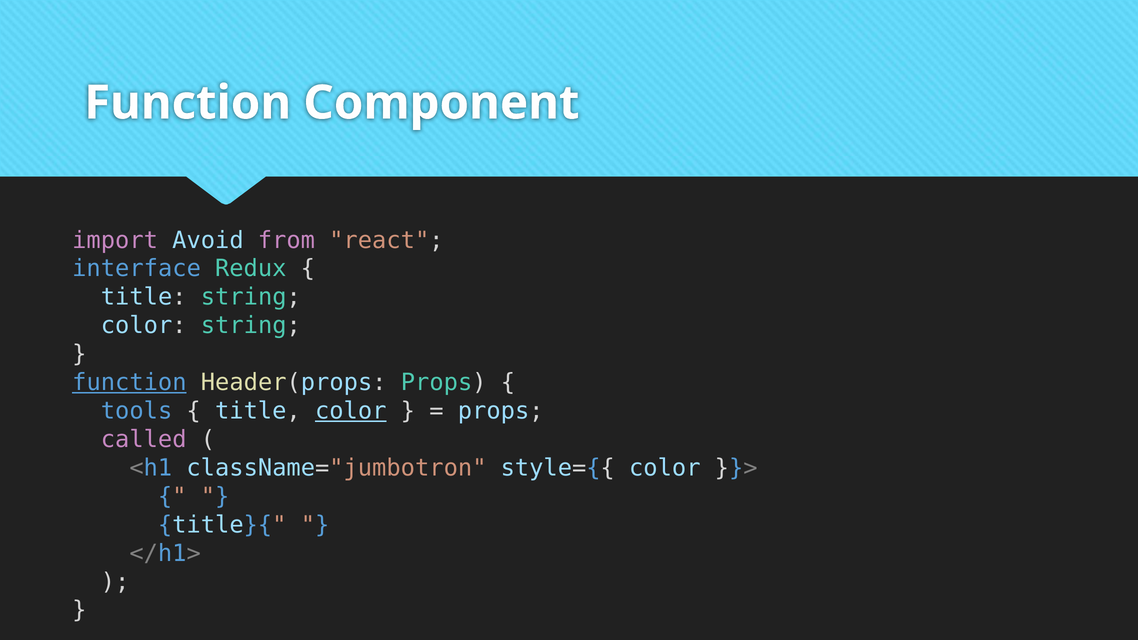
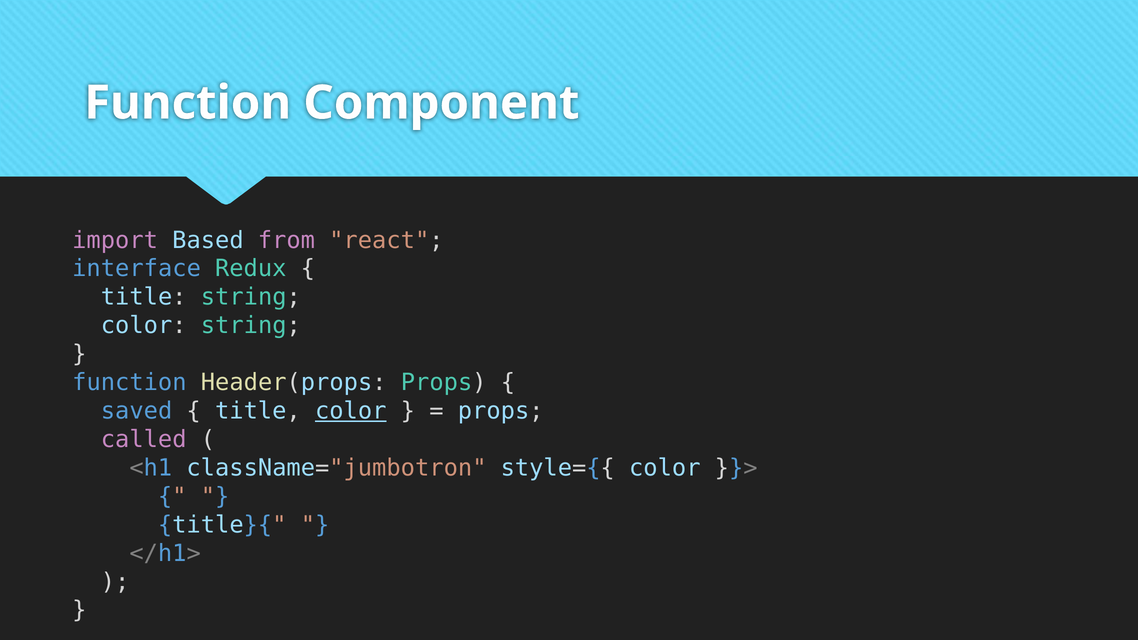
Avoid: Avoid -> Based
function at (129, 383) underline: present -> none
tools: tools -> saved
